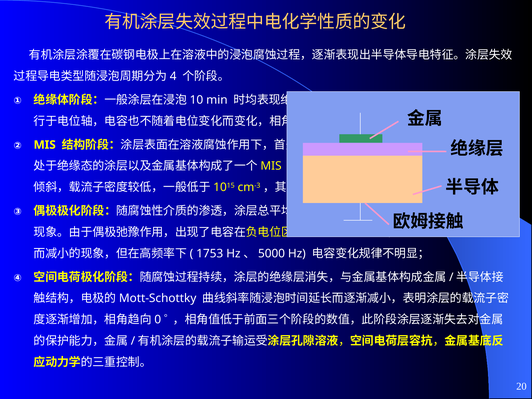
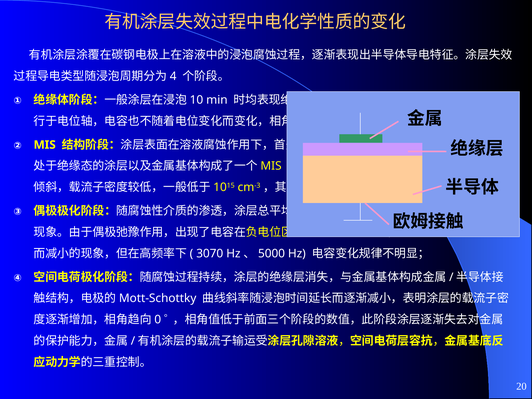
1753: 1753 -> 3070
